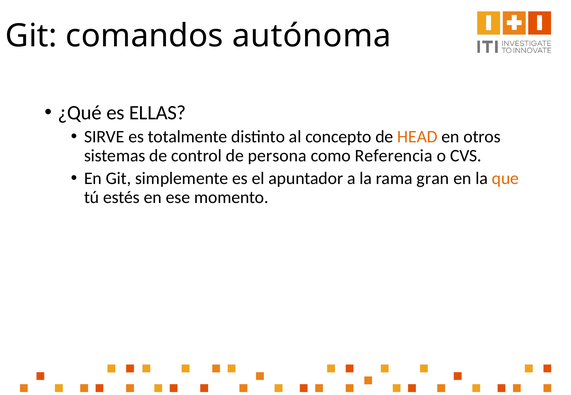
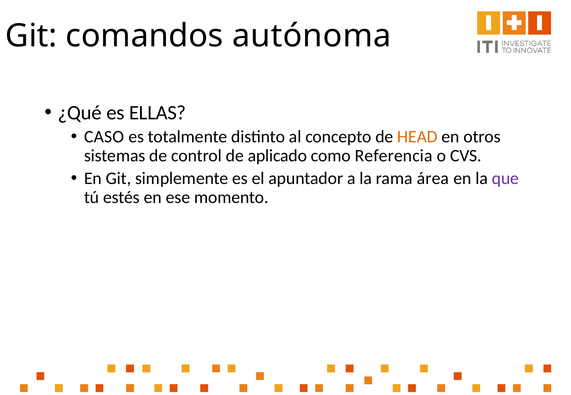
SIRVE: SIRVE -> CASO
persona: persona -> aplicado
gran: gran -> área
que colour: orange -> purple
